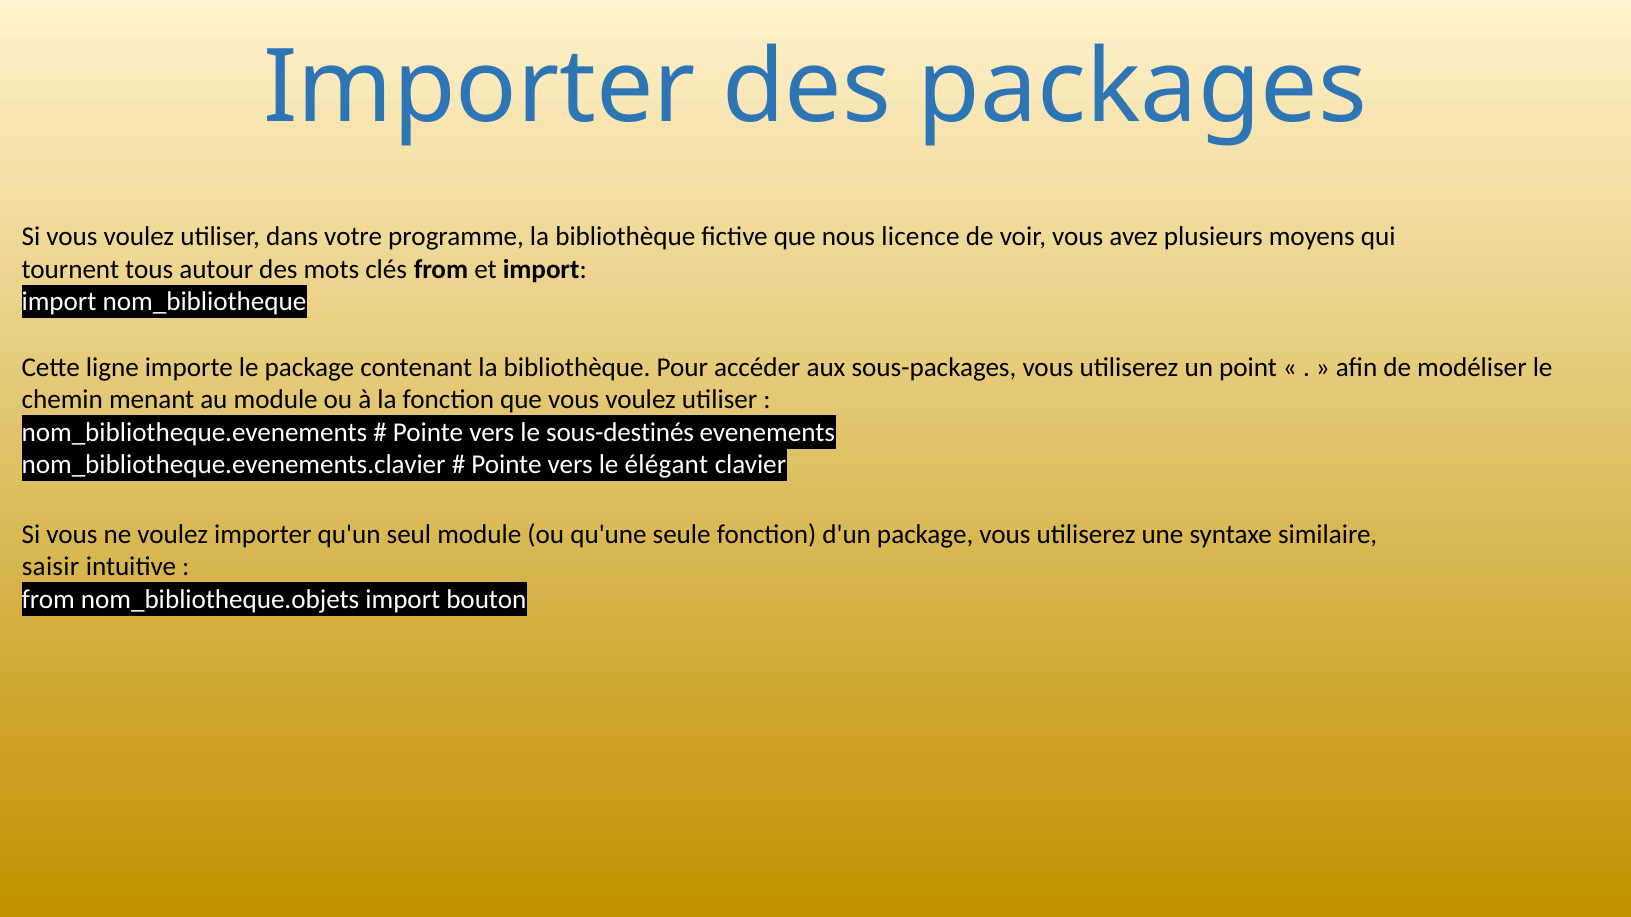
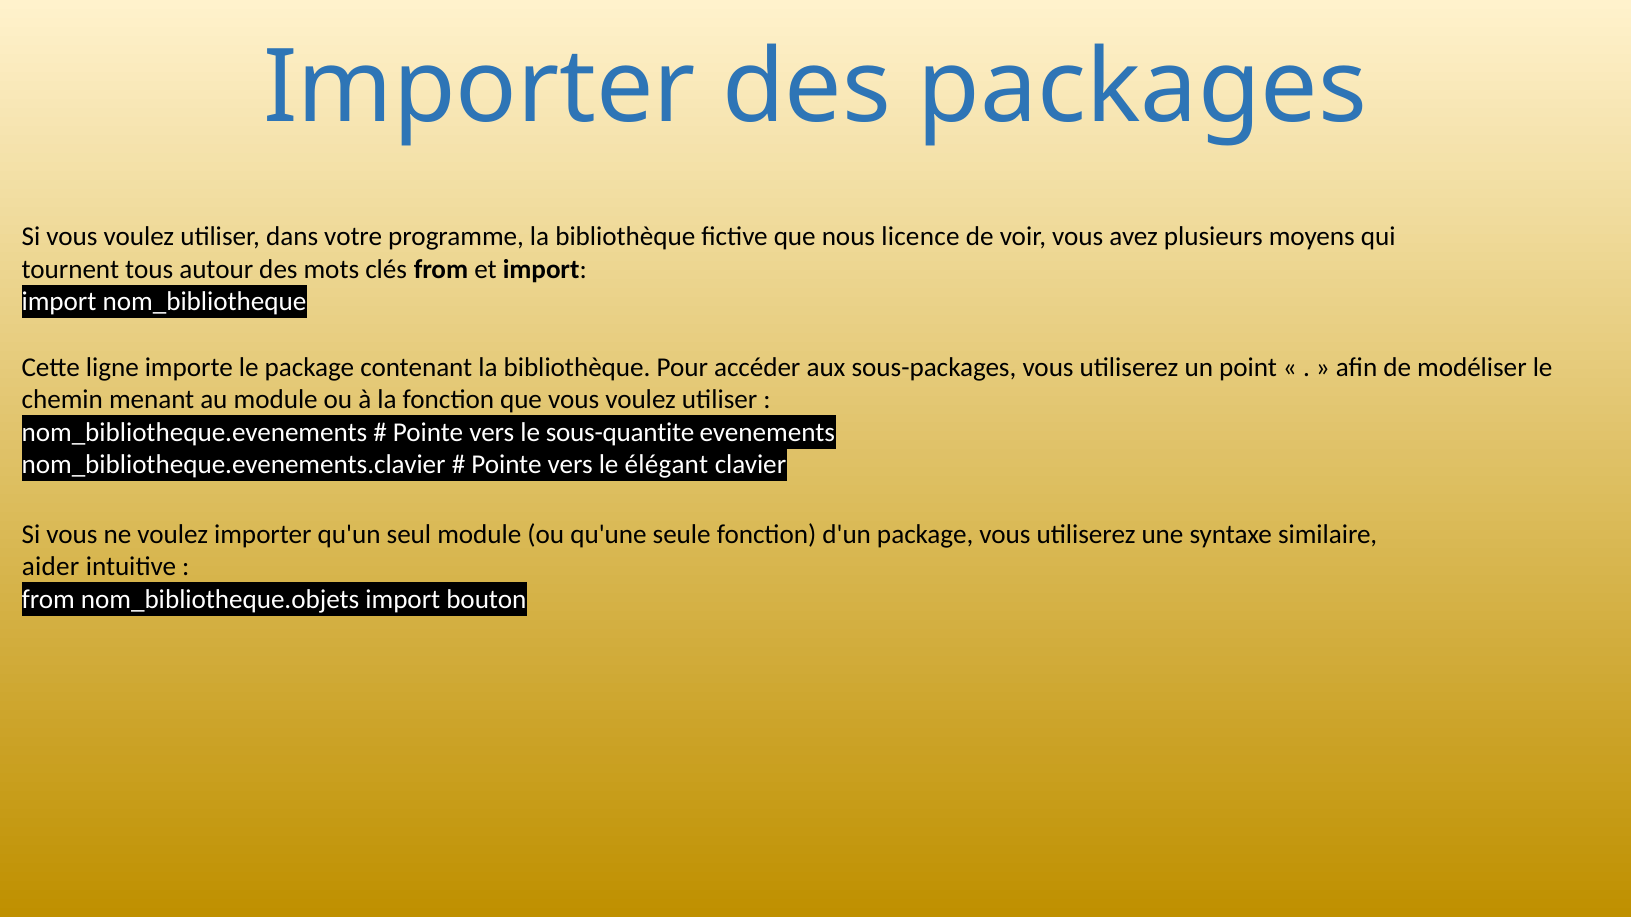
sous-destinés: sous-destinés -> sous-quantite
saisir: saisir -> aider
